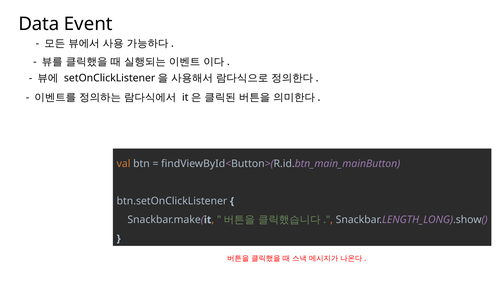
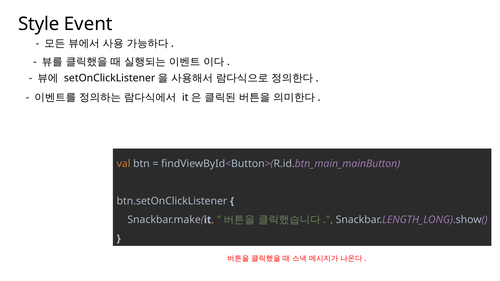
Data: Data -> Style
